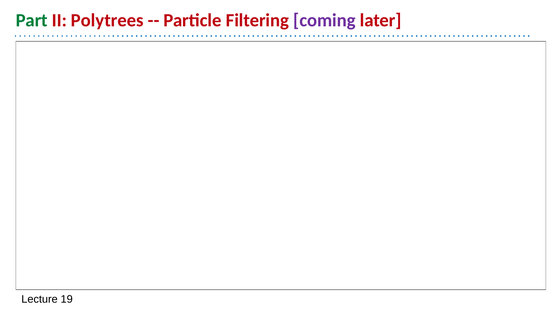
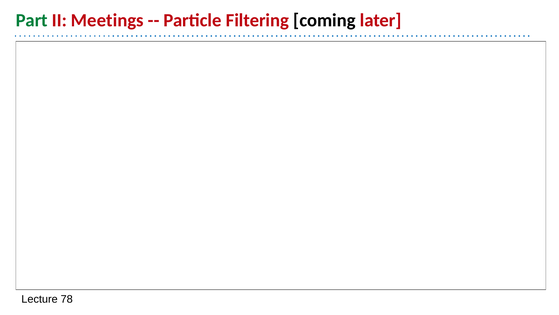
Polytrees: Polytrees -> Meetings
coming colour: purple -> black
19: 19 -> 78
